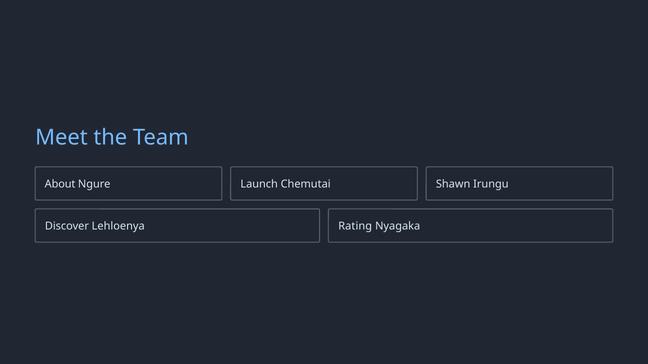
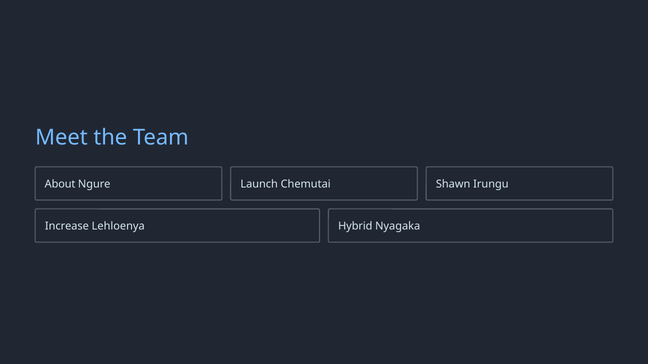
Discover: Discover -> Increase
Rating: Rating -> Hybrid
